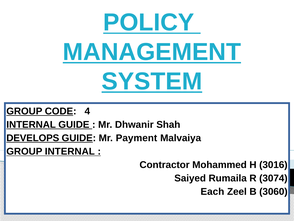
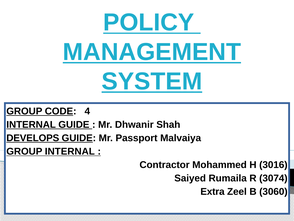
Payment: Payment -> Passport
Each: Each -> Extra
